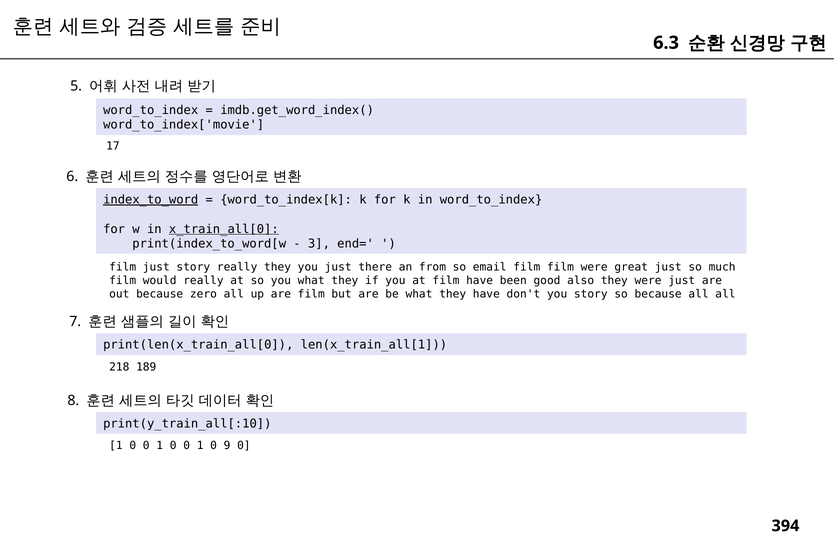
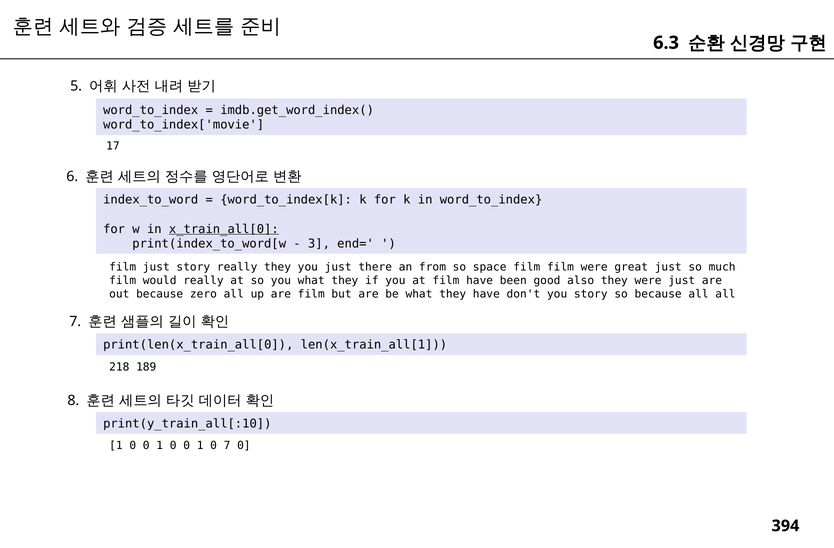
index_to_word underline: present -> none
email: email -> space
0 9: 9 -> 7
